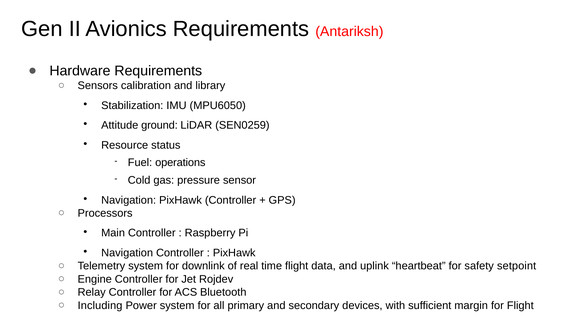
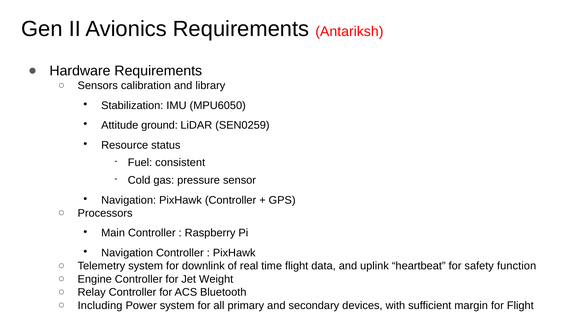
Fuel operations: operations -> consistent
setpoint: setpoint -> function
Rojdev: Rojdev -> Weight
